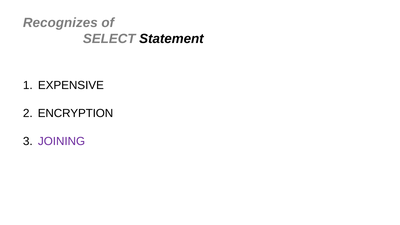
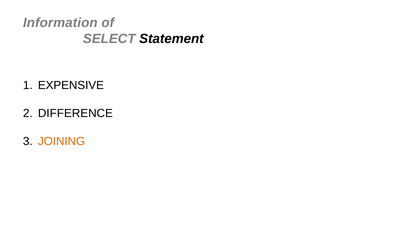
Recognizes: Recognizes -> Information
ENCRYPTION: ENCRYPTION -> DIFFERENCE
JOINING colour: purple -> orange
